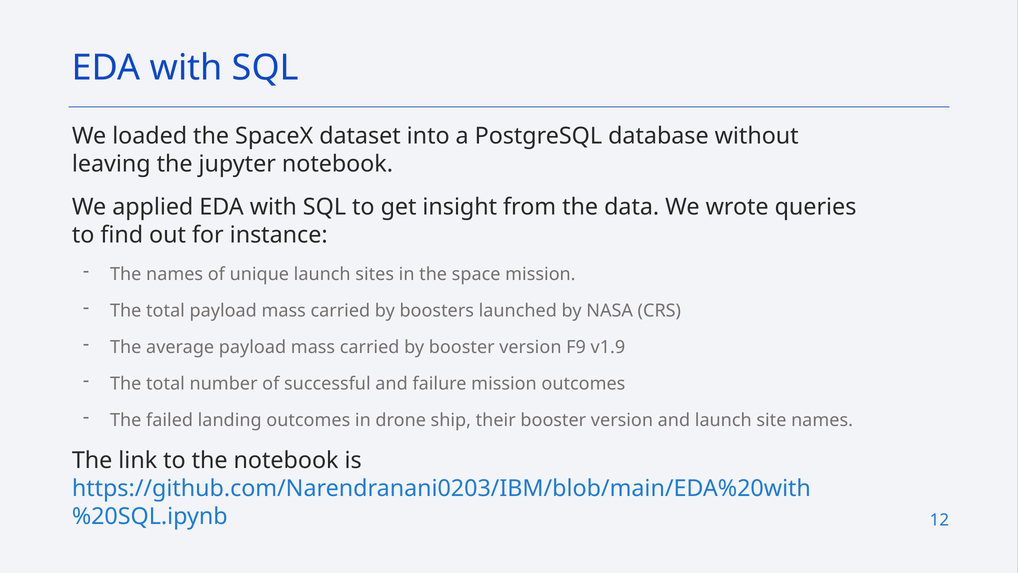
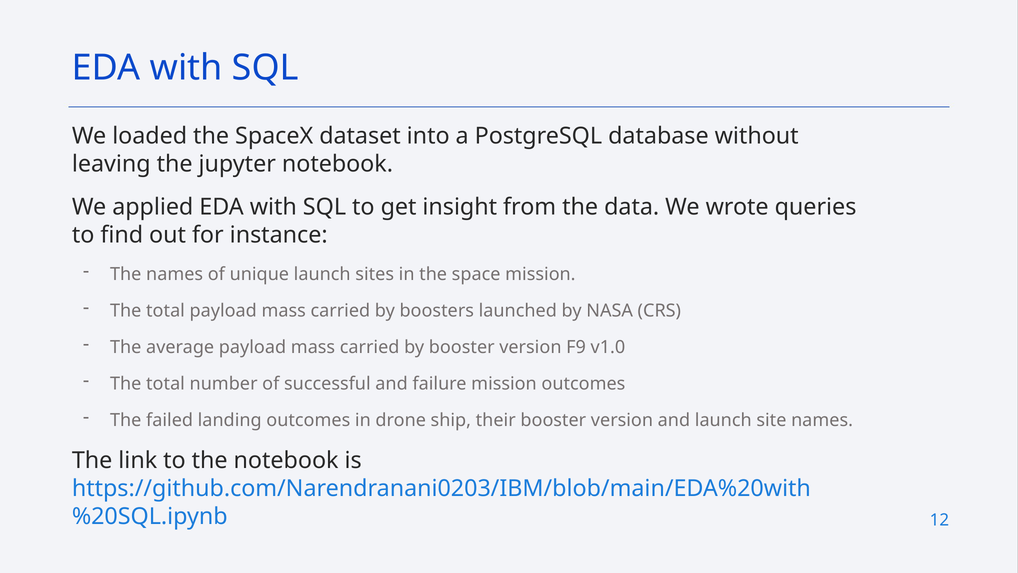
v1.9: v1.9 -> v1.0
